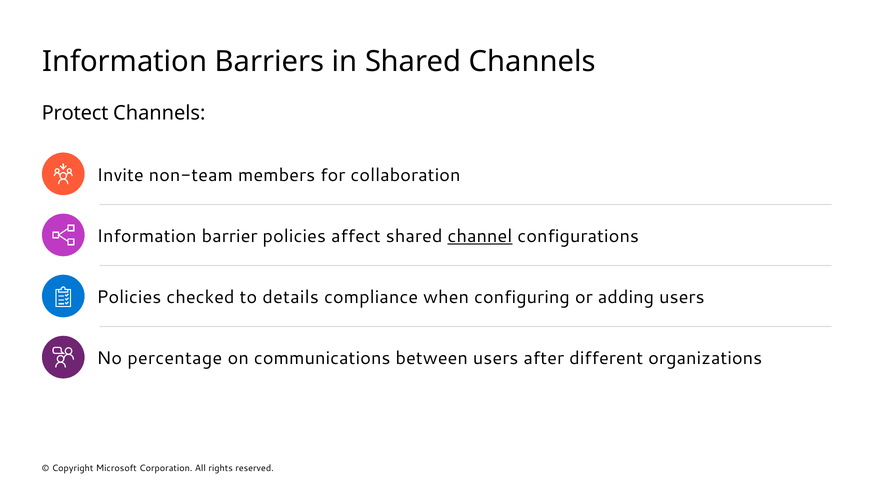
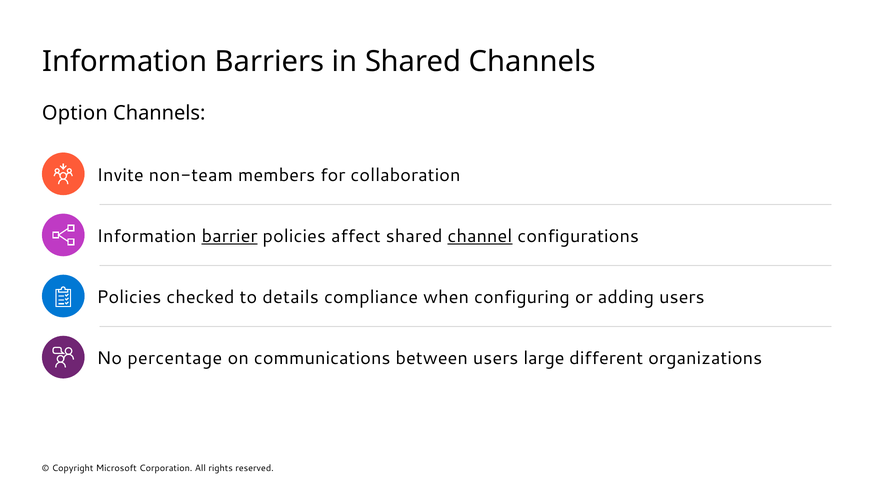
Protect: Protect -> Option
barrier underline: none -> present
after: after -> large
